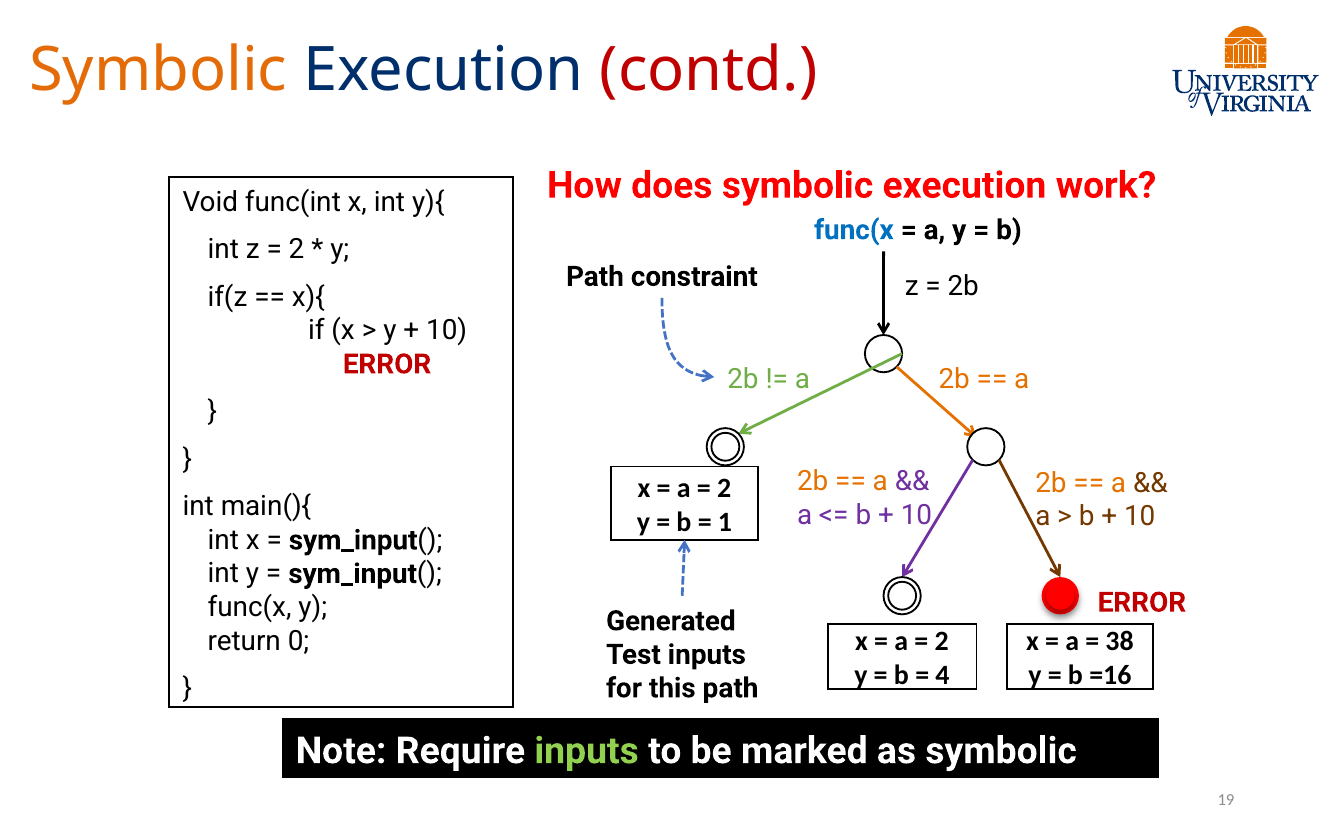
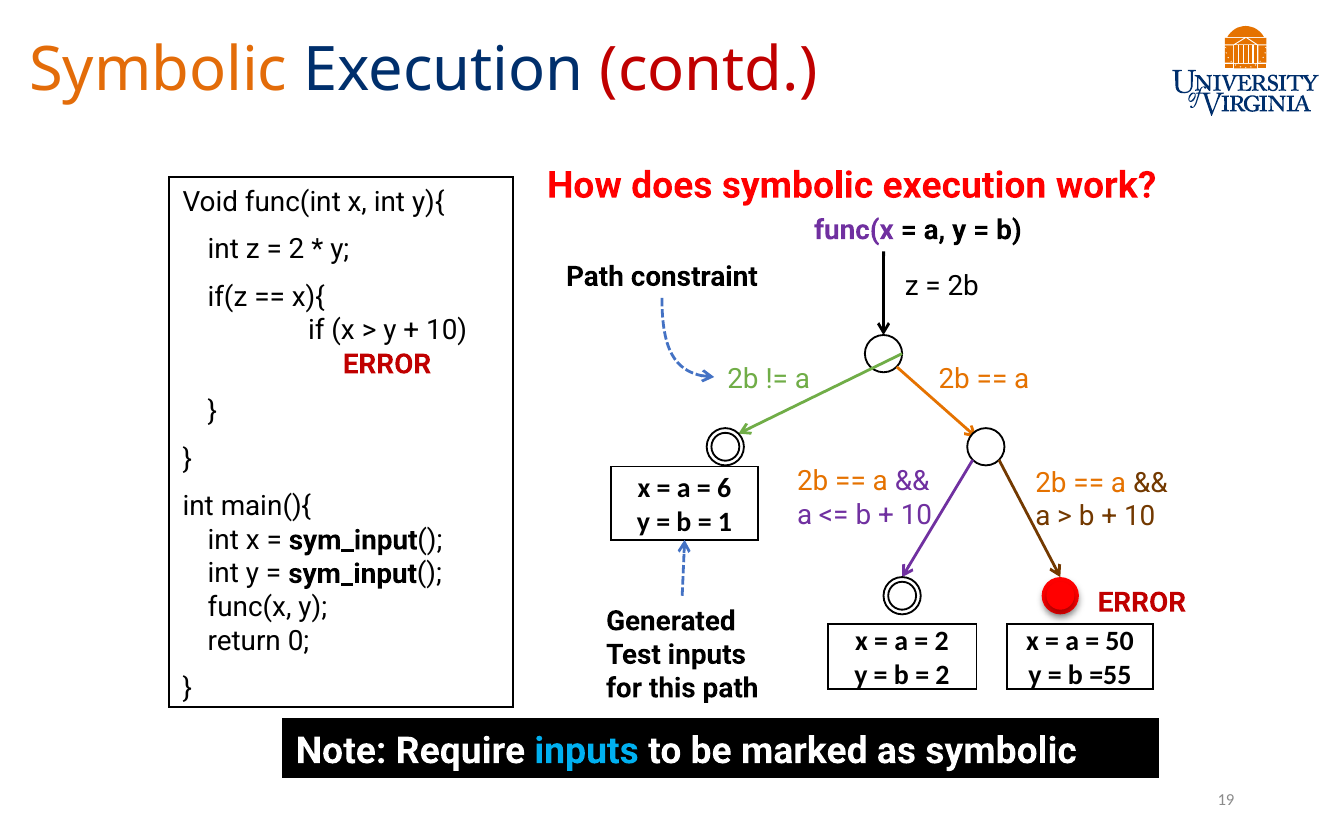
func(x at (854, 230) colour: blue -> purple
2 at (724, 488): 2 -> 6
38: 38 -> 50
4 at (942, 675): 4 -> 2
=16: =16 -> =55
inputs at (587, 750) colour: light green -> light blue
